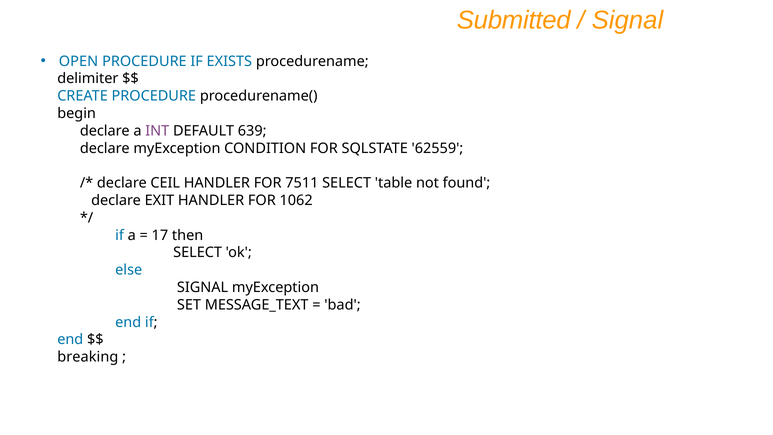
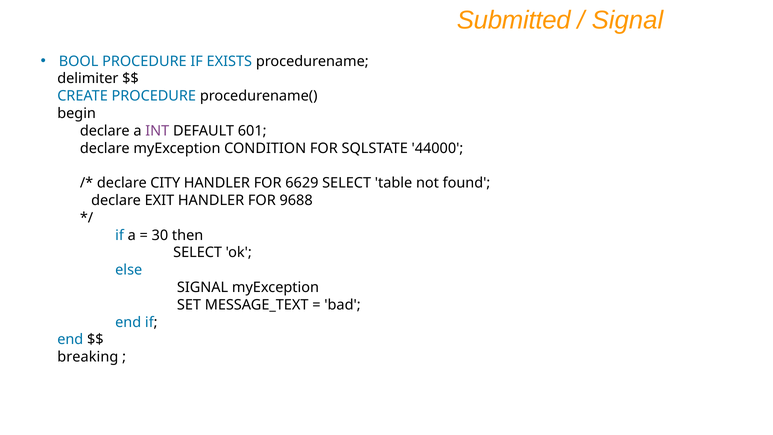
OPEN: OPEN -> BOOL
639: 639 -> 601
62559: 62559 -> 44000
CEIL: CEIL -> CITY
7511: 7511 -> 6629
1062: 1062 -> 9688
17: 17 -> 30
